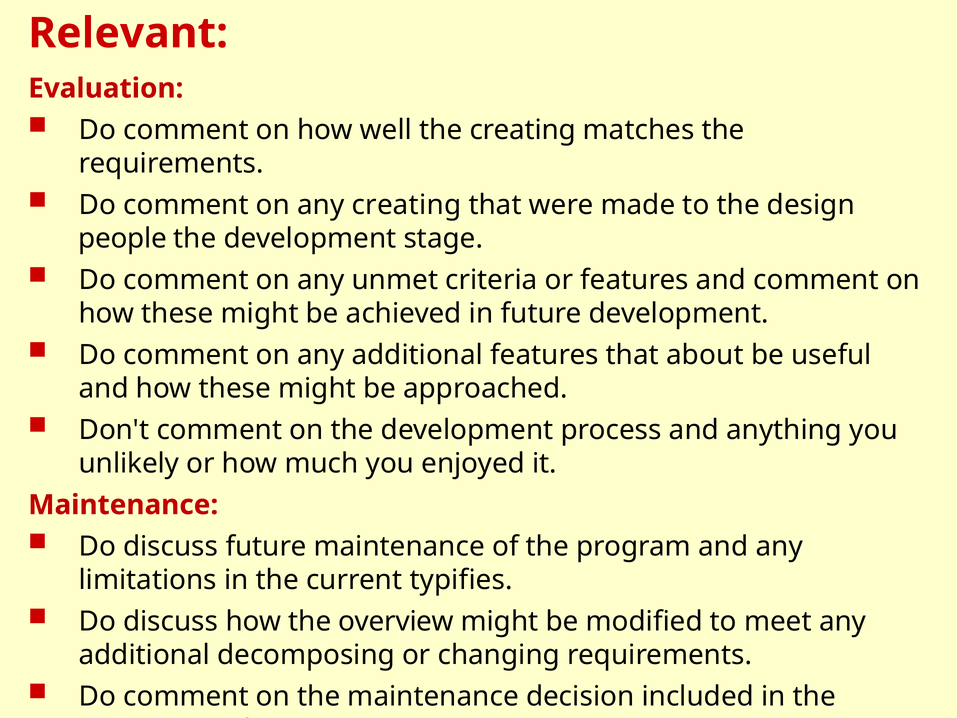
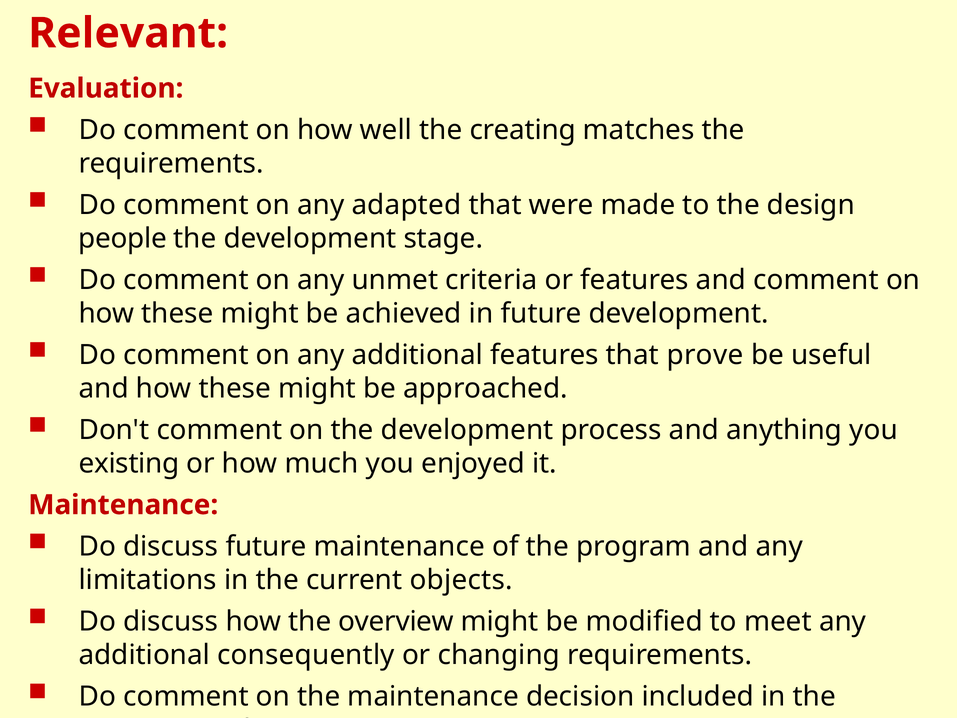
any creating: creating -> adapted
about: about -> prove
unlikely: unlikely -> existing
typifies: typifies -> objects
decomposing: decomposing -> consequently
